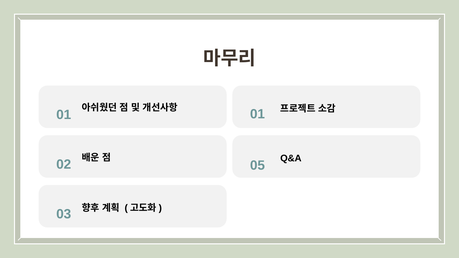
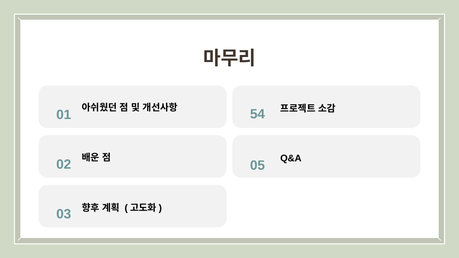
01 at (257, 114): 01 -> 54
